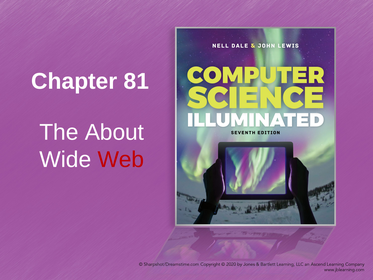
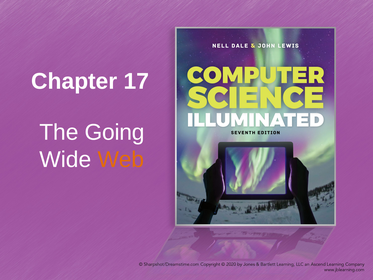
81: 81 -> 17
About: About -> Going
Web colour: red -> orange
